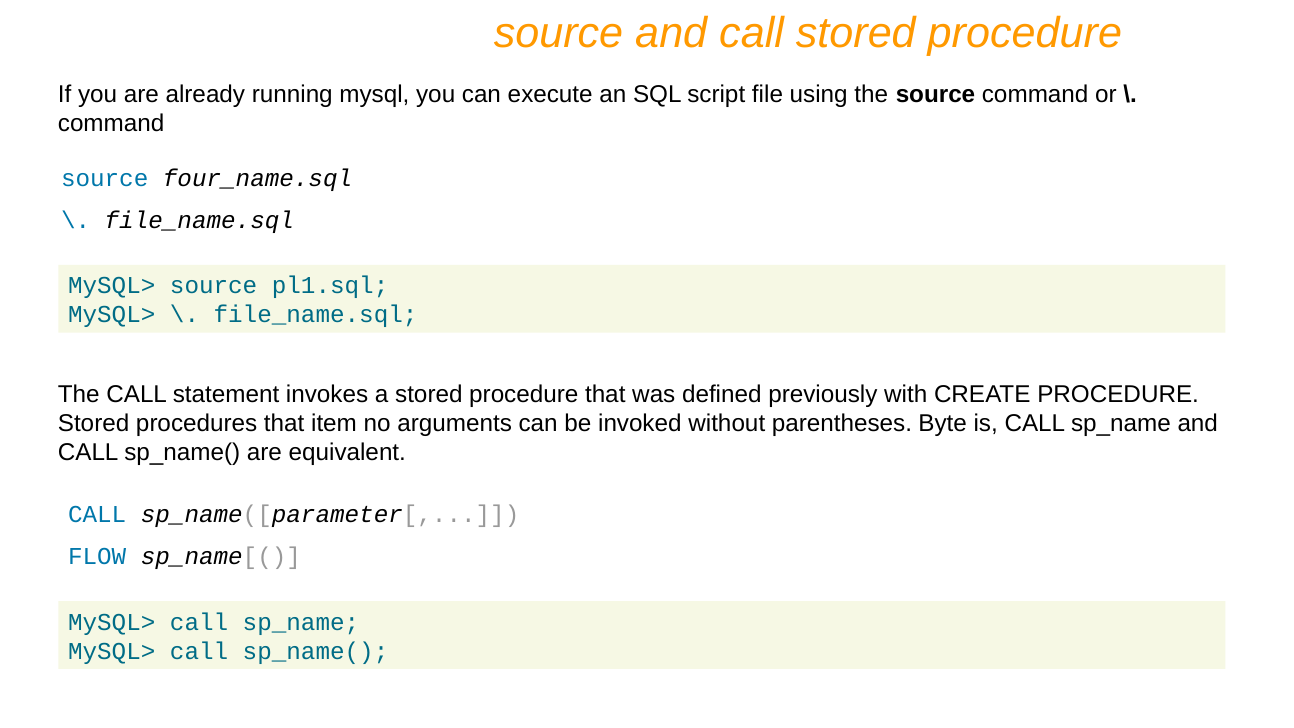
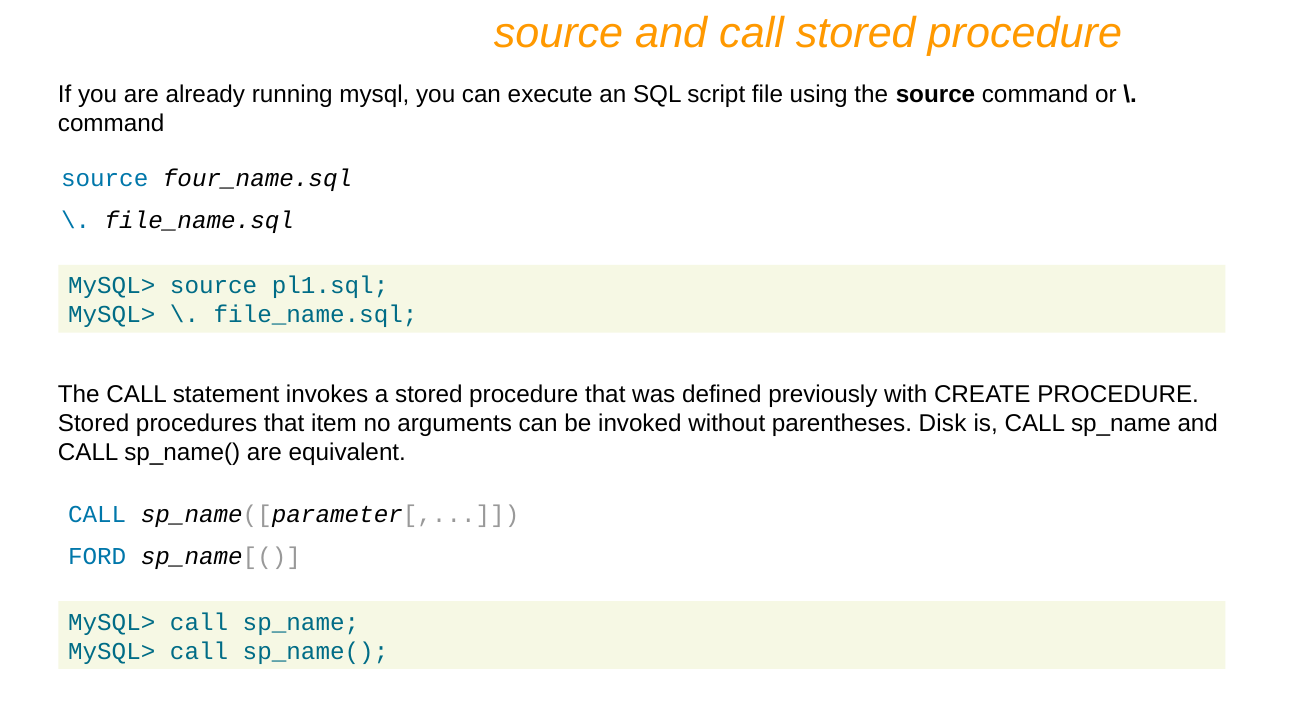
Byte: Byte -> Disk
FLOW: FLOW -> FORD
